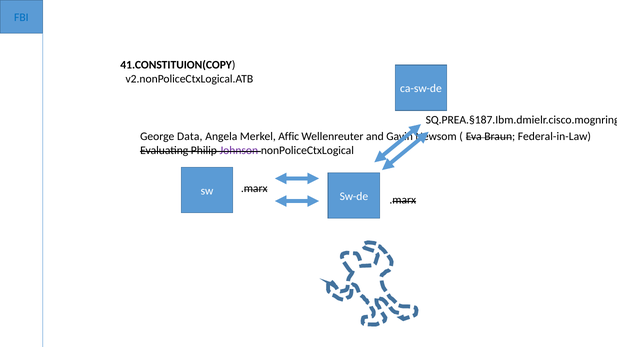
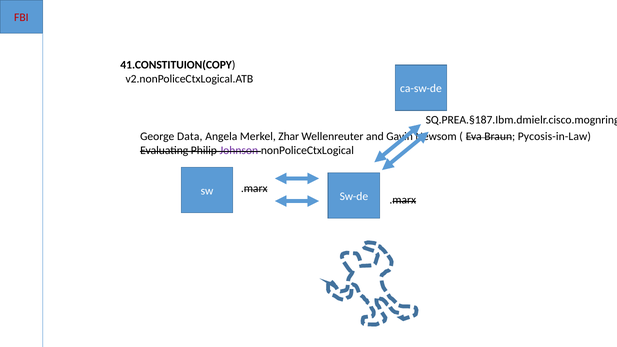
FBI colour: blue -> red
Affic: Affic -> Zhar
Federal-in-Law: Federal-in-Law -> Pycosis-in-Law
